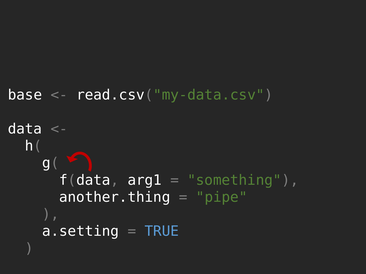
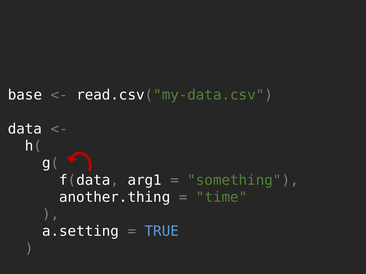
pipe: pipe -> time
